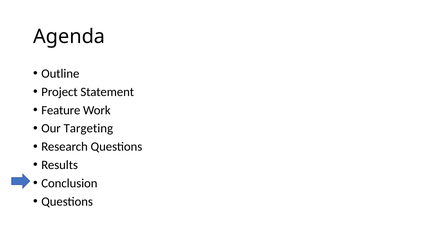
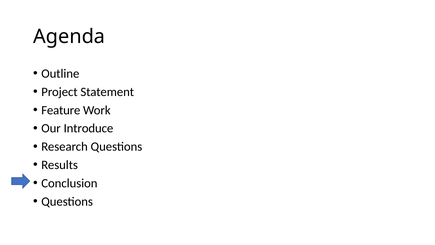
Targeting: Targeting -> Introduce
